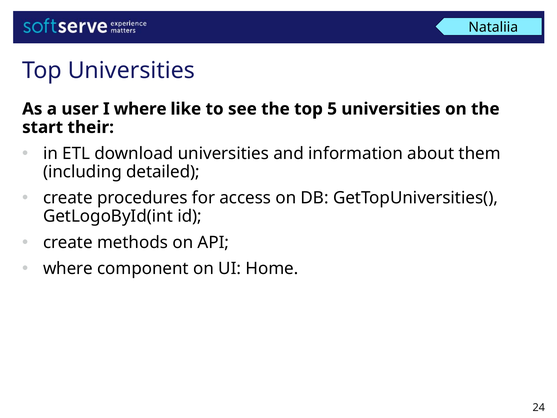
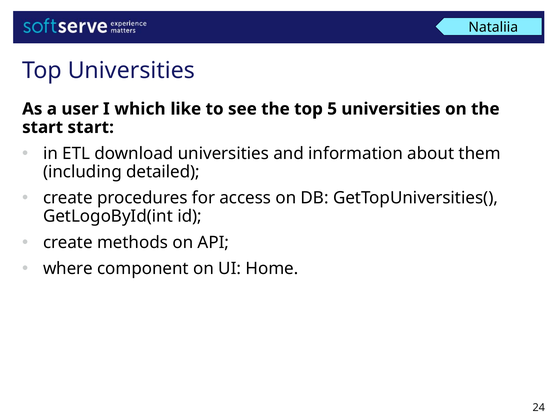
I where: where -> which
start their: their -> start
